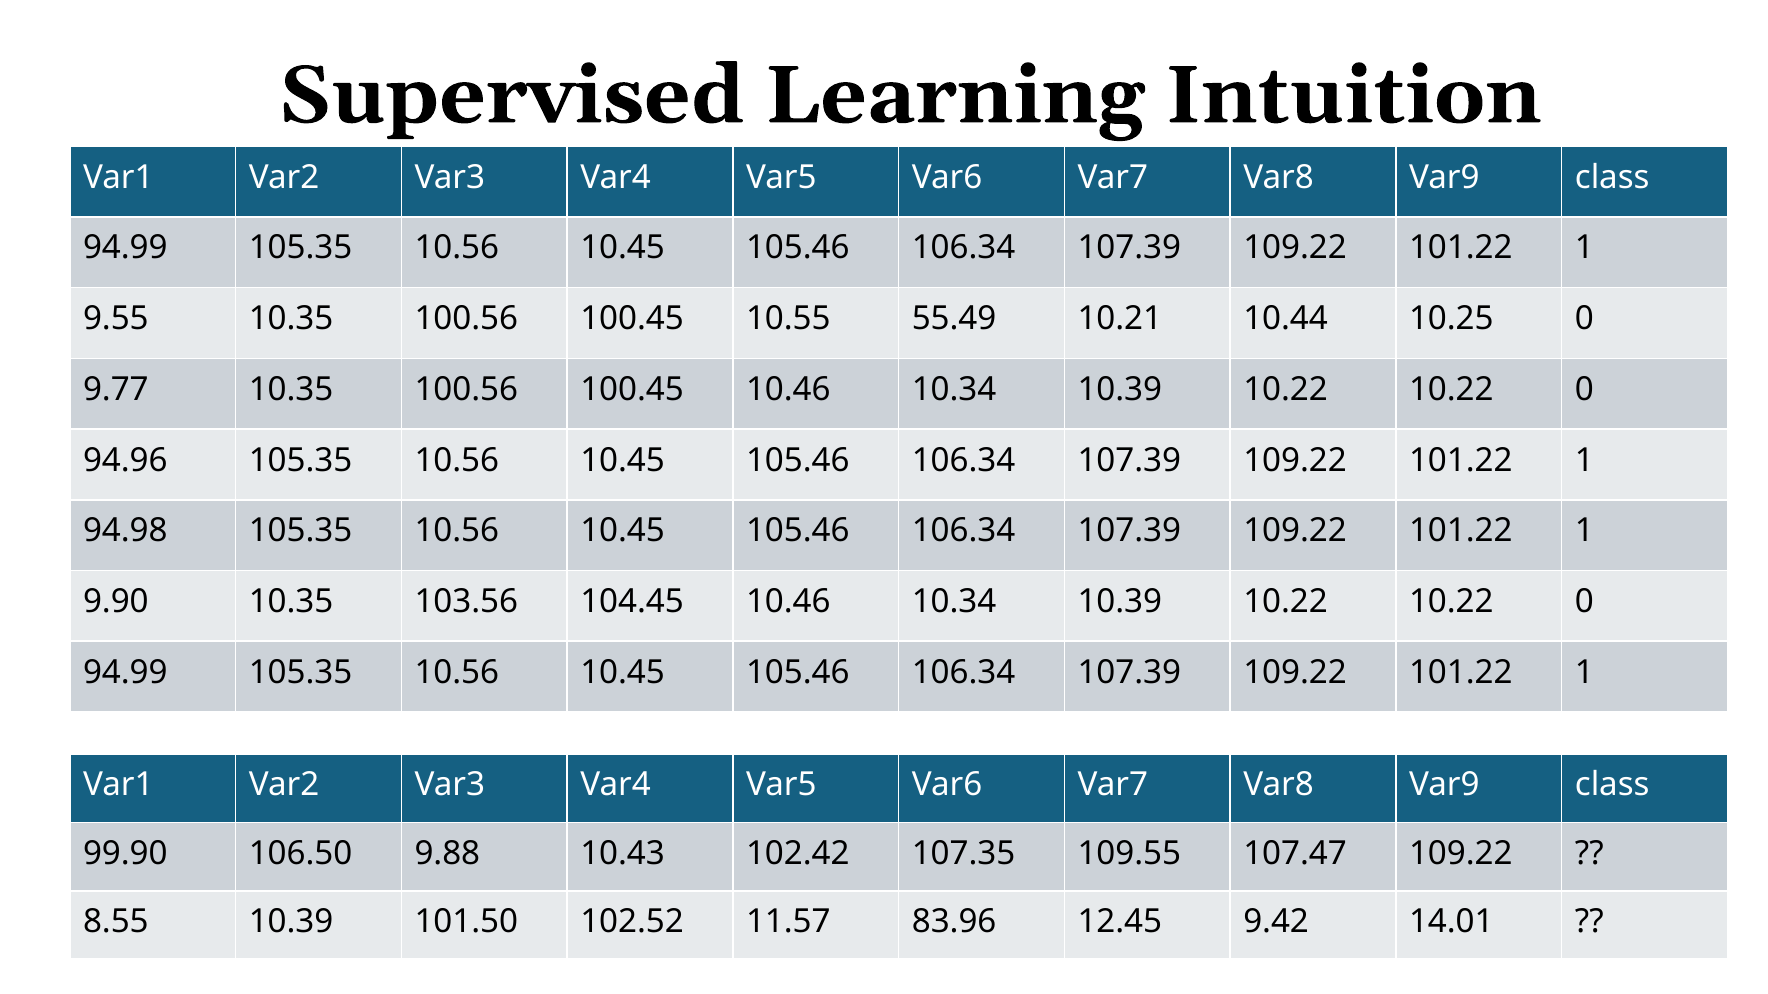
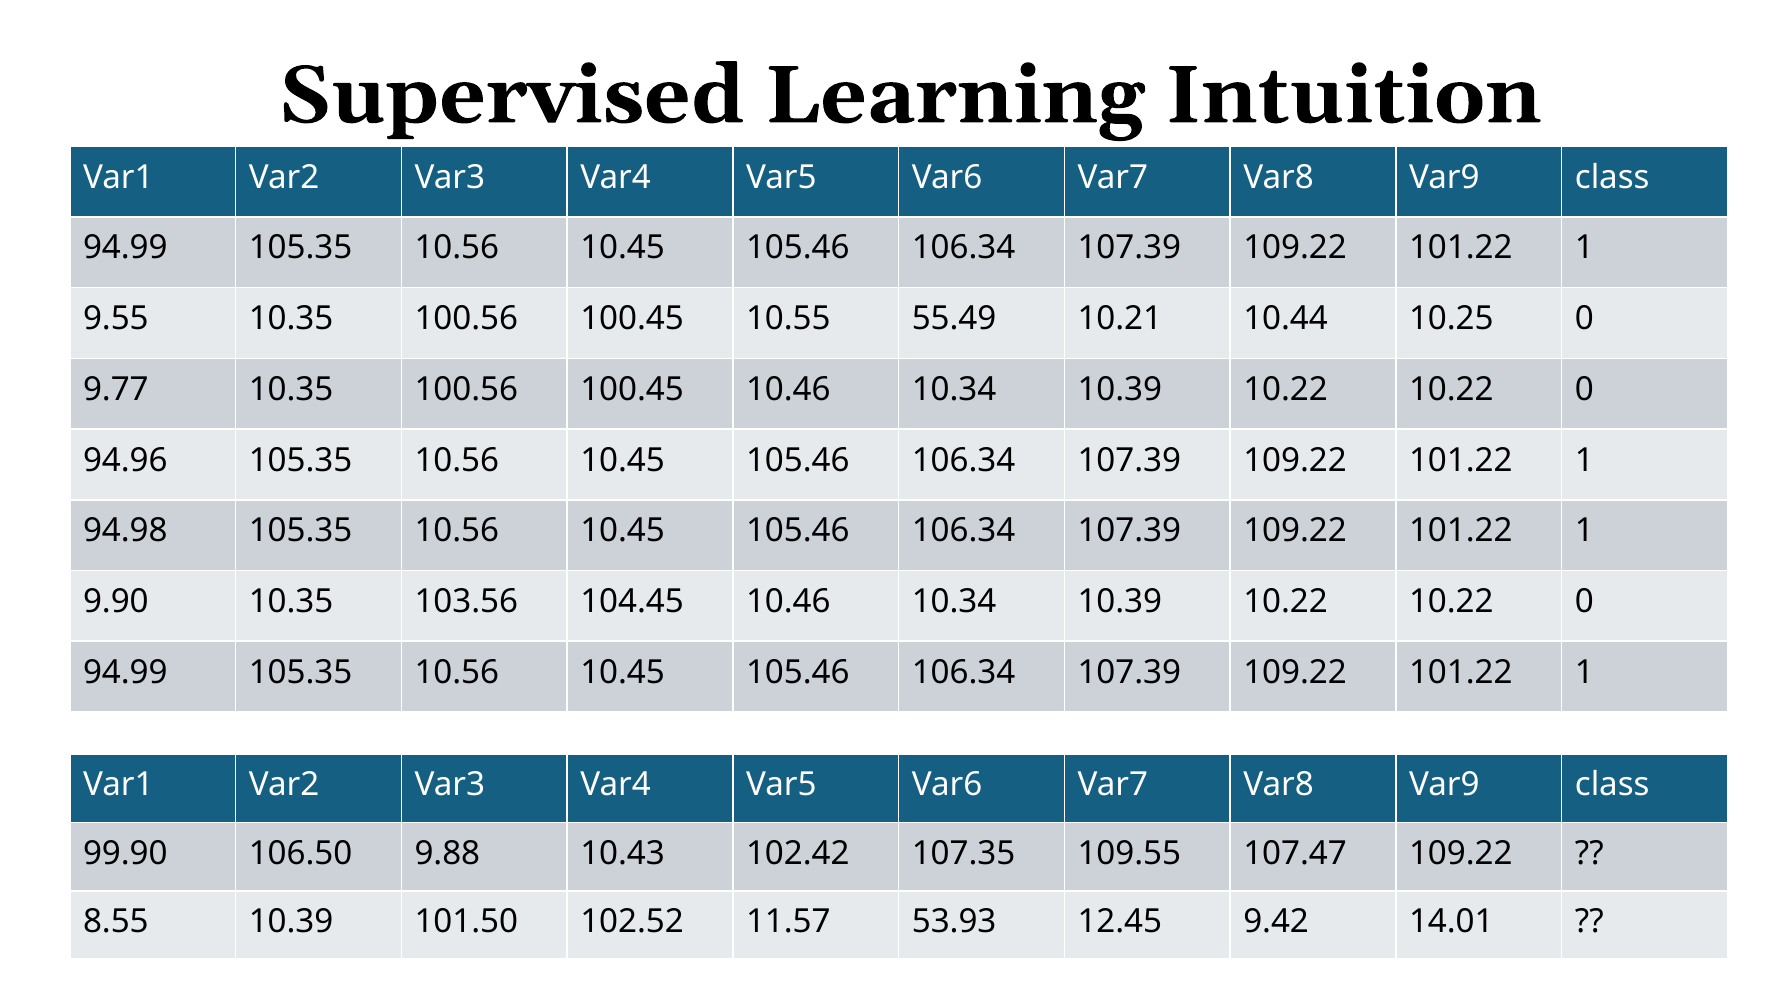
83.96: 83.96 -> 53.93
